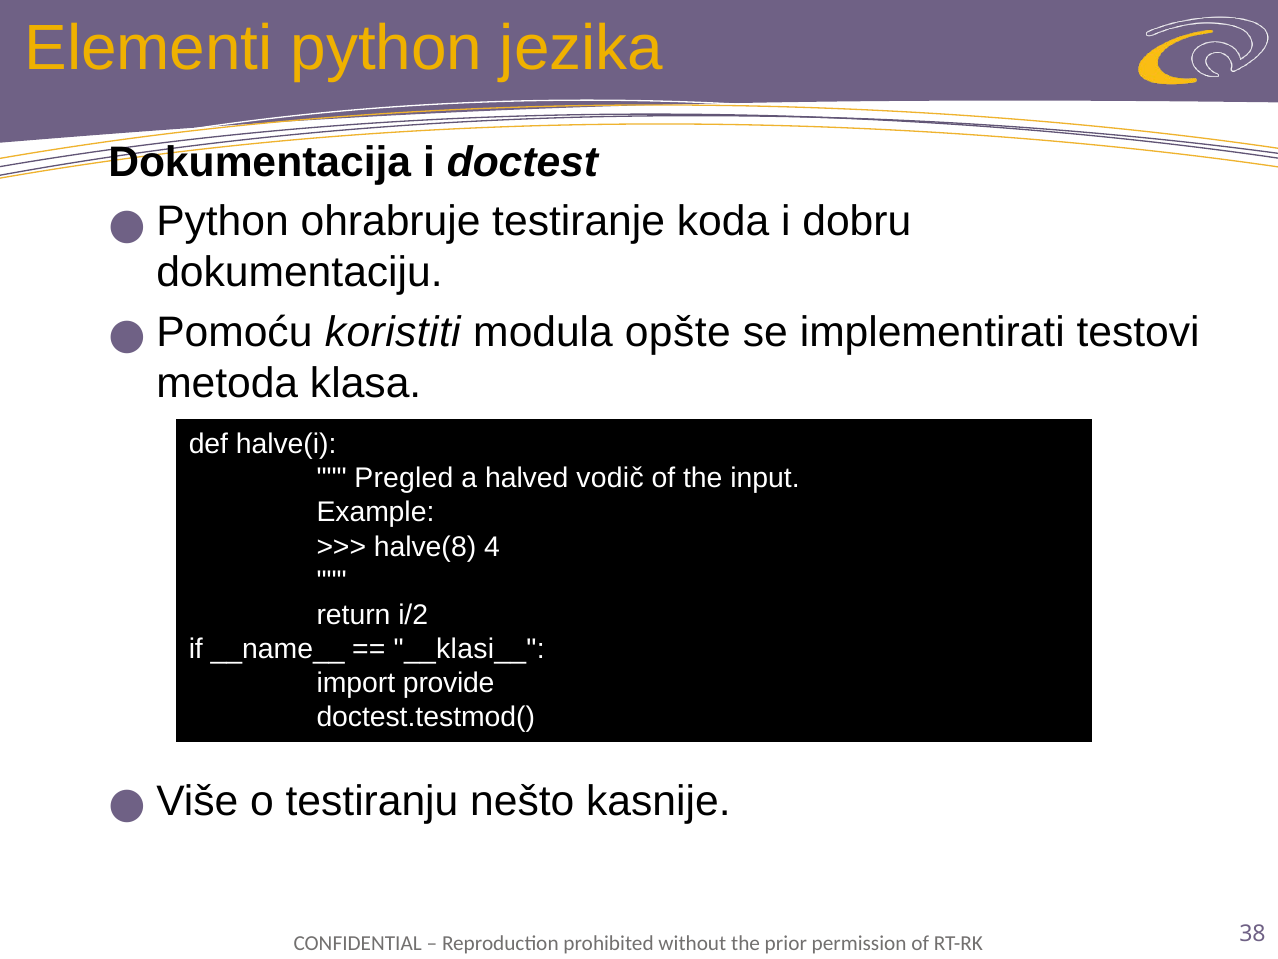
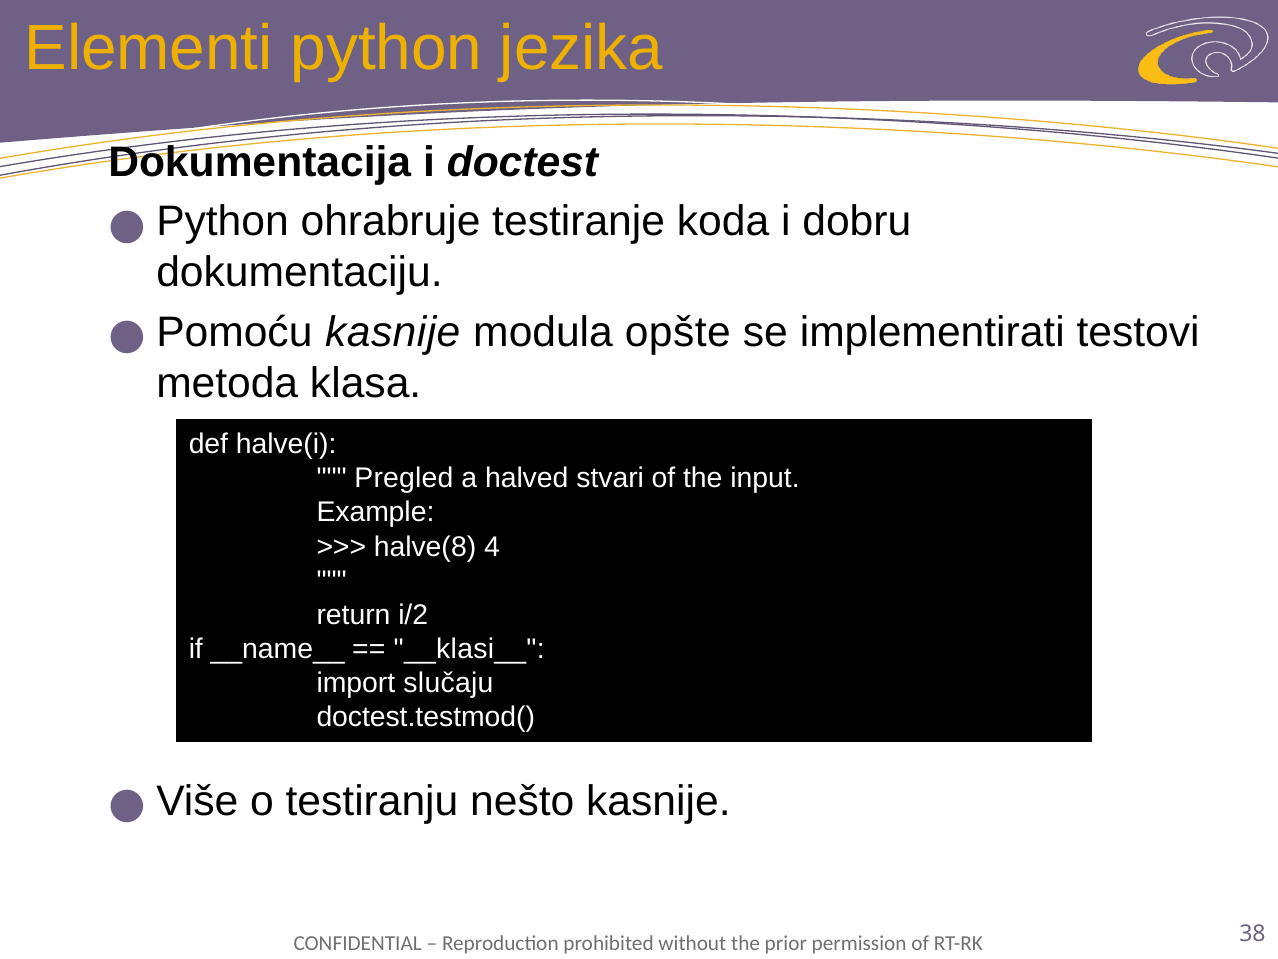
Pomoću koristiti: koristiti -> kasnije
vodič: vodič -> stvari
provide: provide -> slučaju
